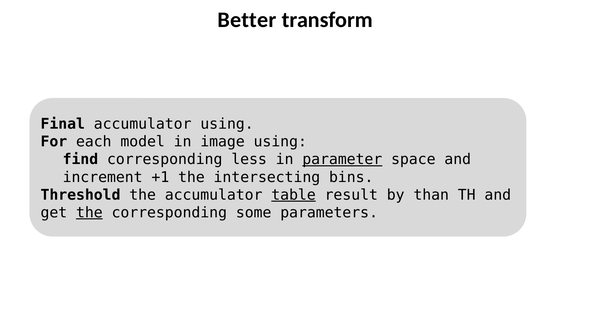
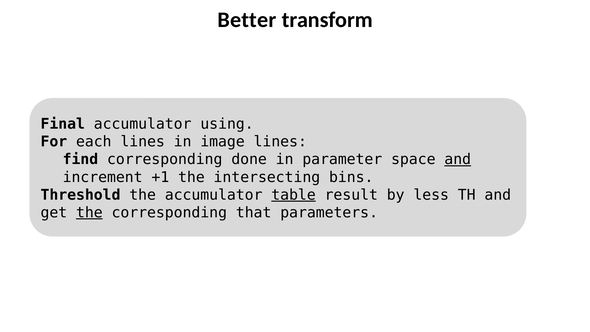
each model: model -> lines
image using: using -> lines
less: less -> done
parameter underline: present -> none
and at (458, 159) underline: none -> present
than: than -> less
some: some -> that
